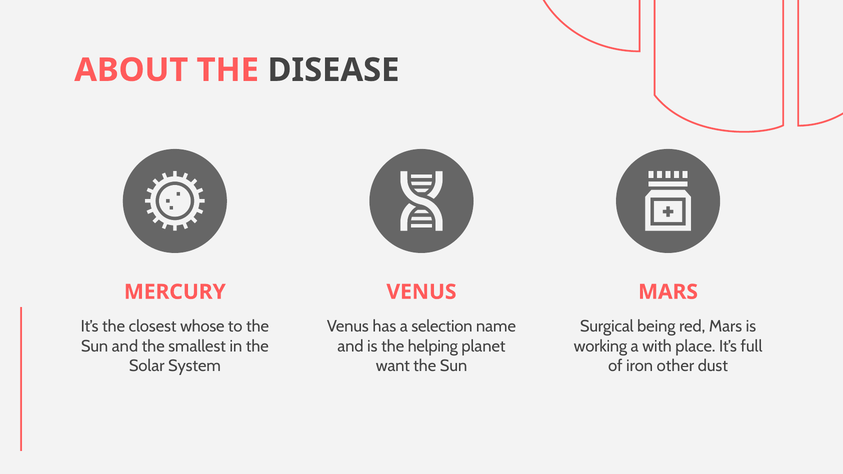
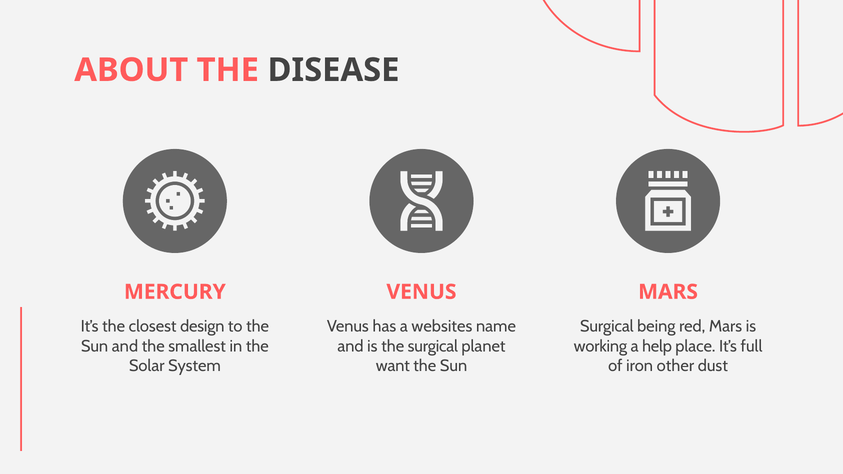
whose: whose -> design
selection: selection -> websites
the helping: helping -> surgical
with: with -> help
